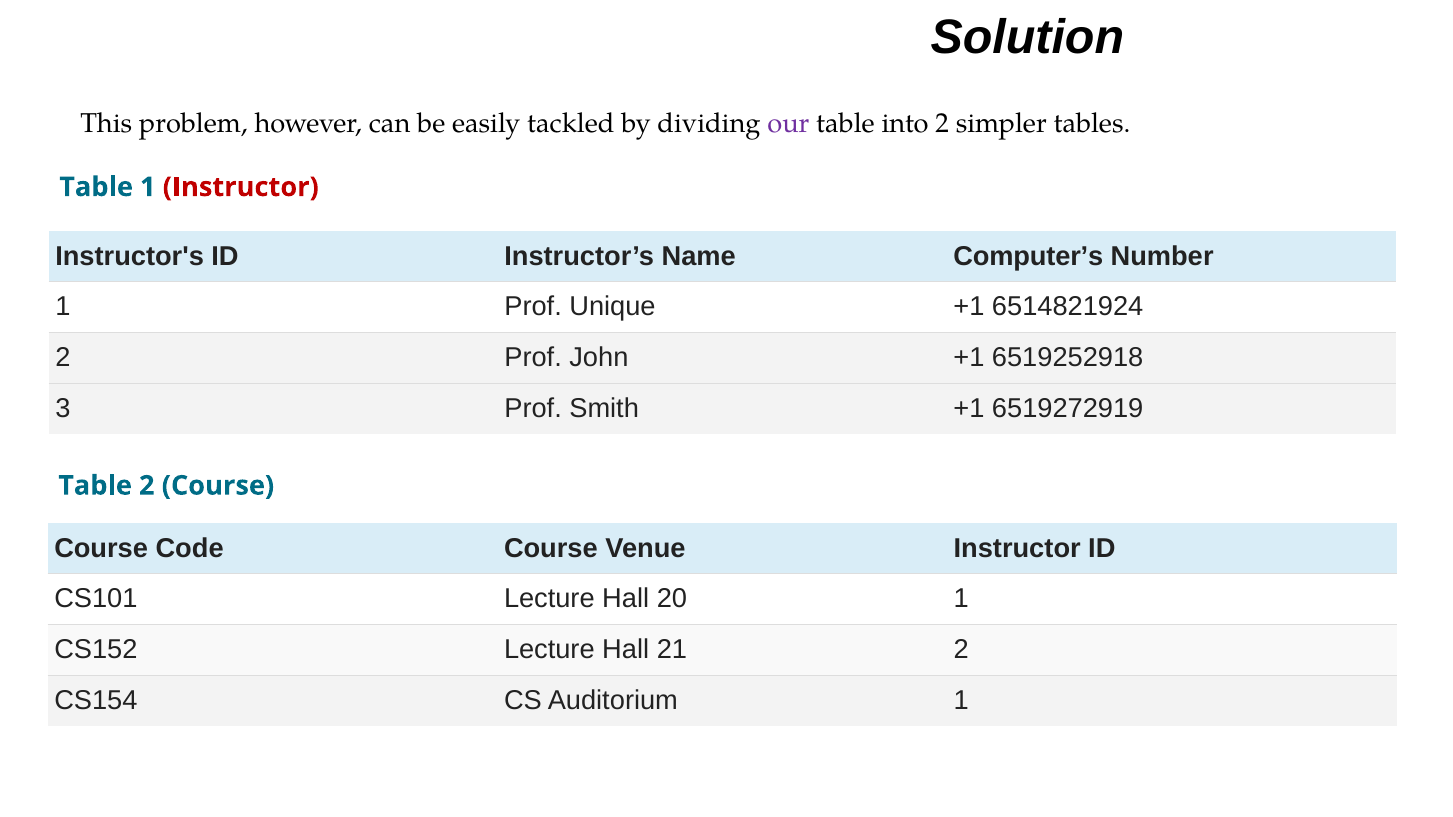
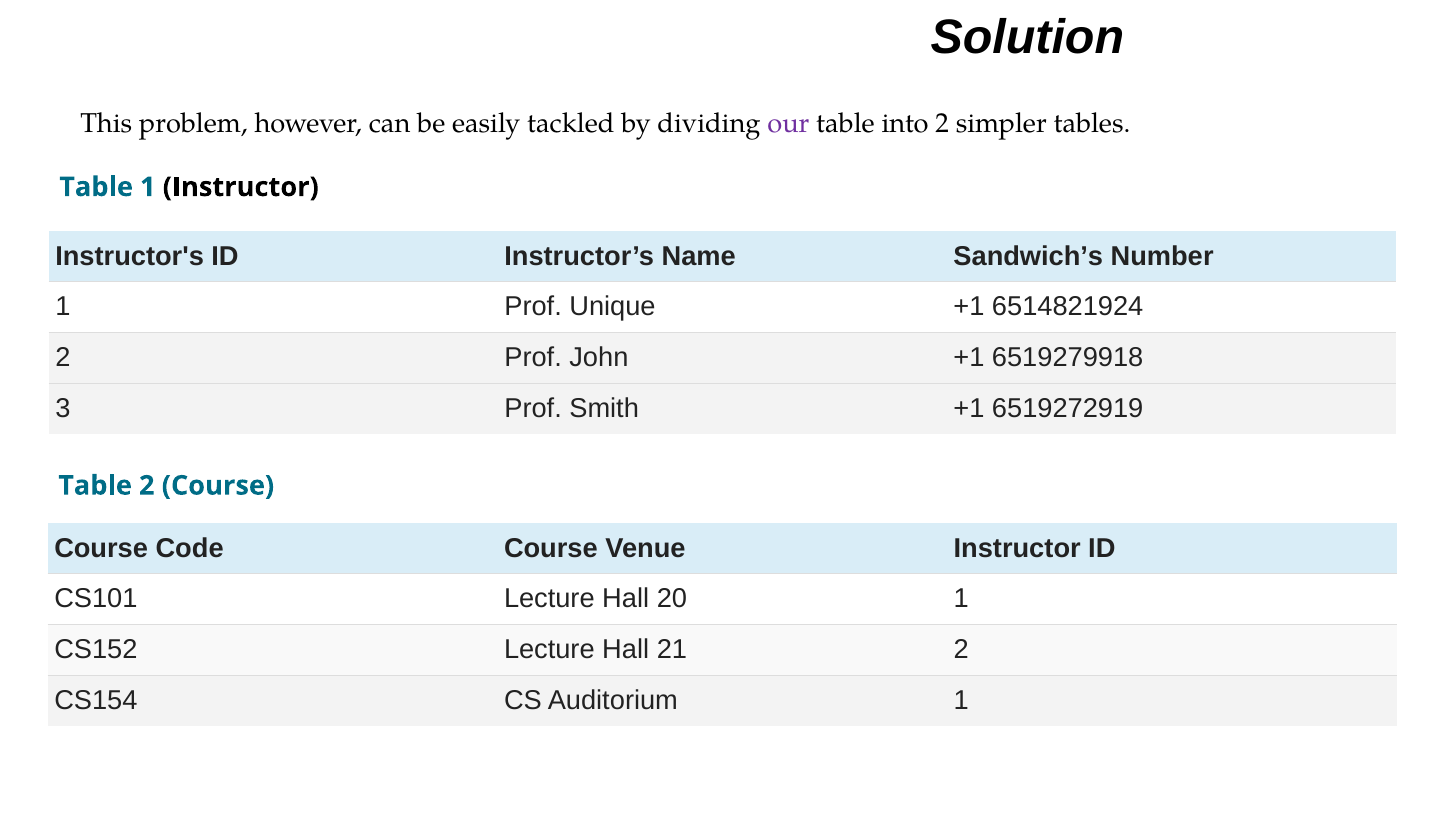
Instructor at (241, 187) colour: red -> black
Computer’s: Computer’s -> Sandwich’s
6519252918: 6519252918 -> 6519279918
